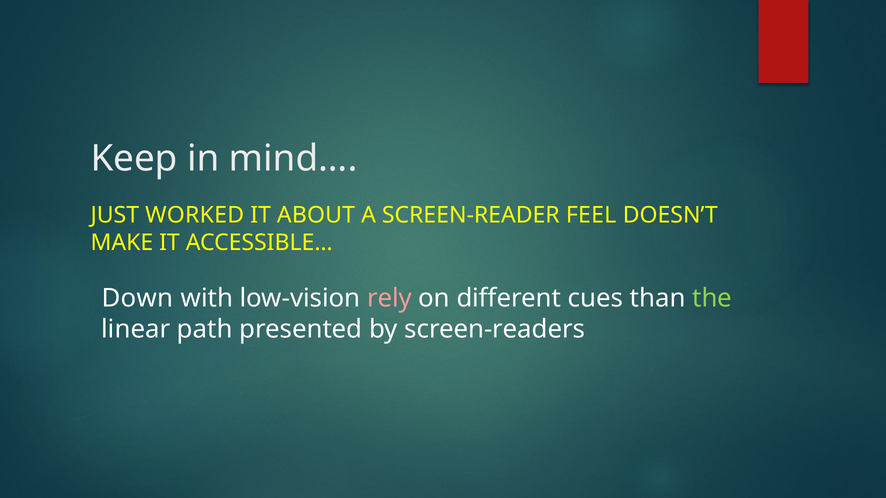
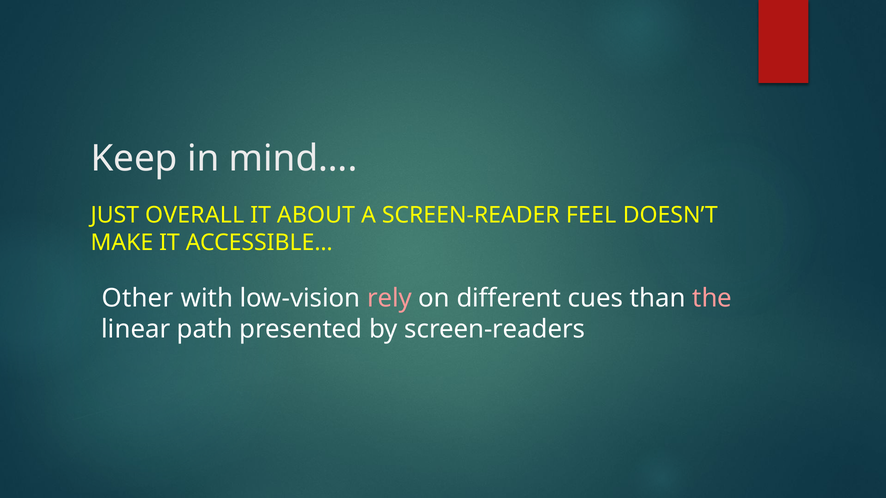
WORKED: WORKED -> OVERALL
Down: Down -> Other
the colour: light green -> pink
